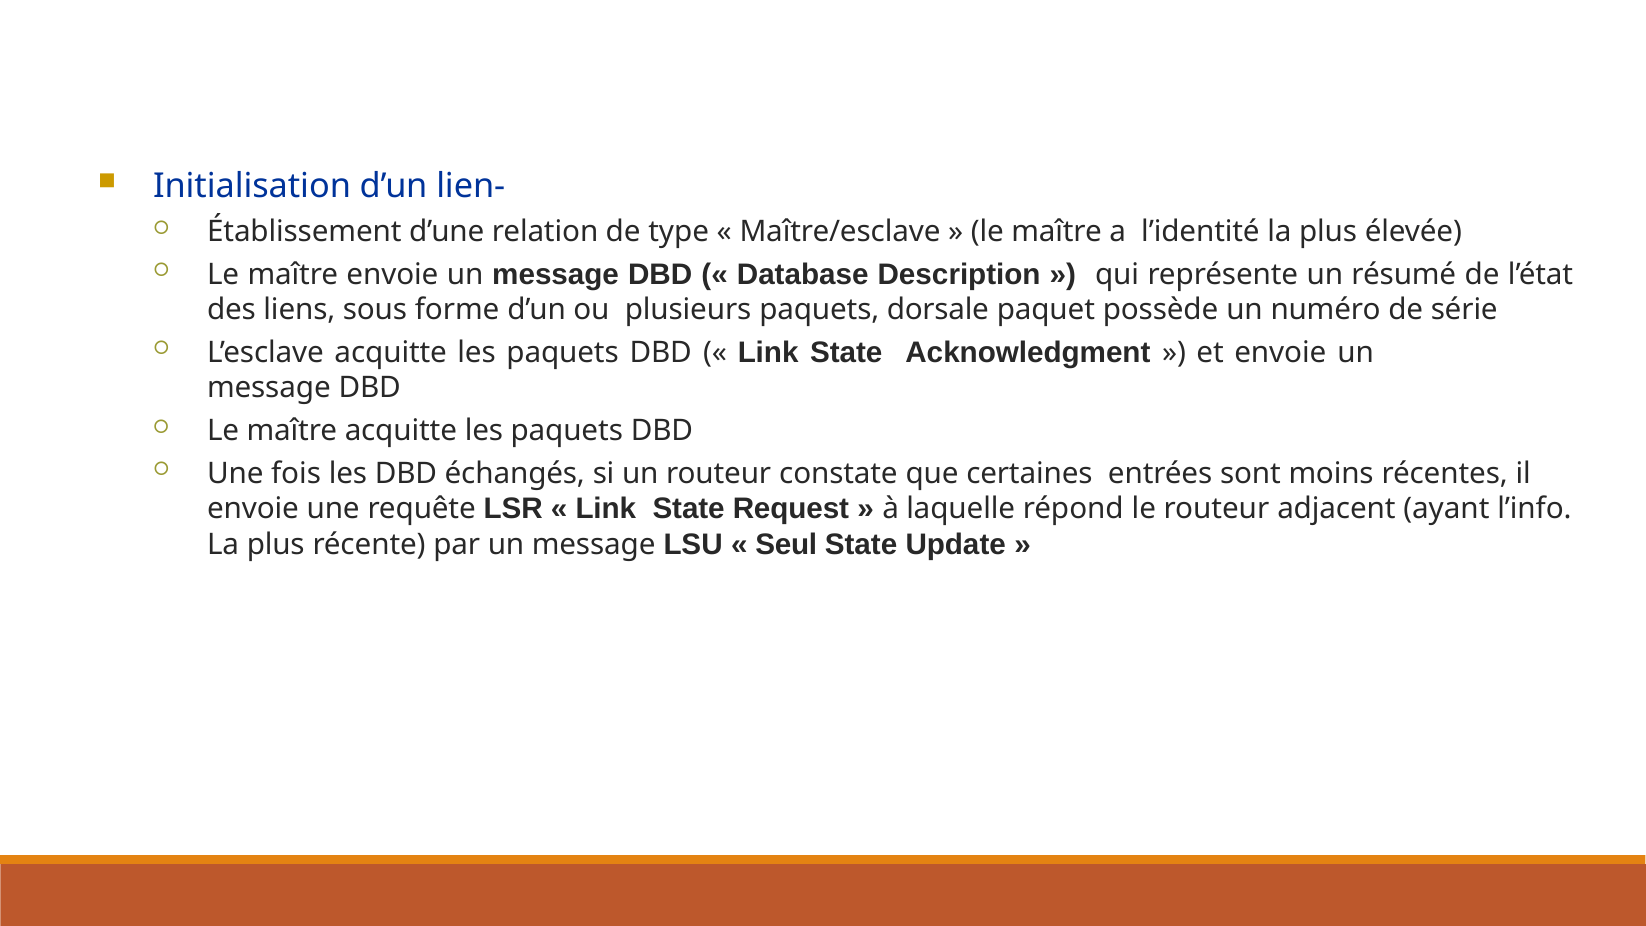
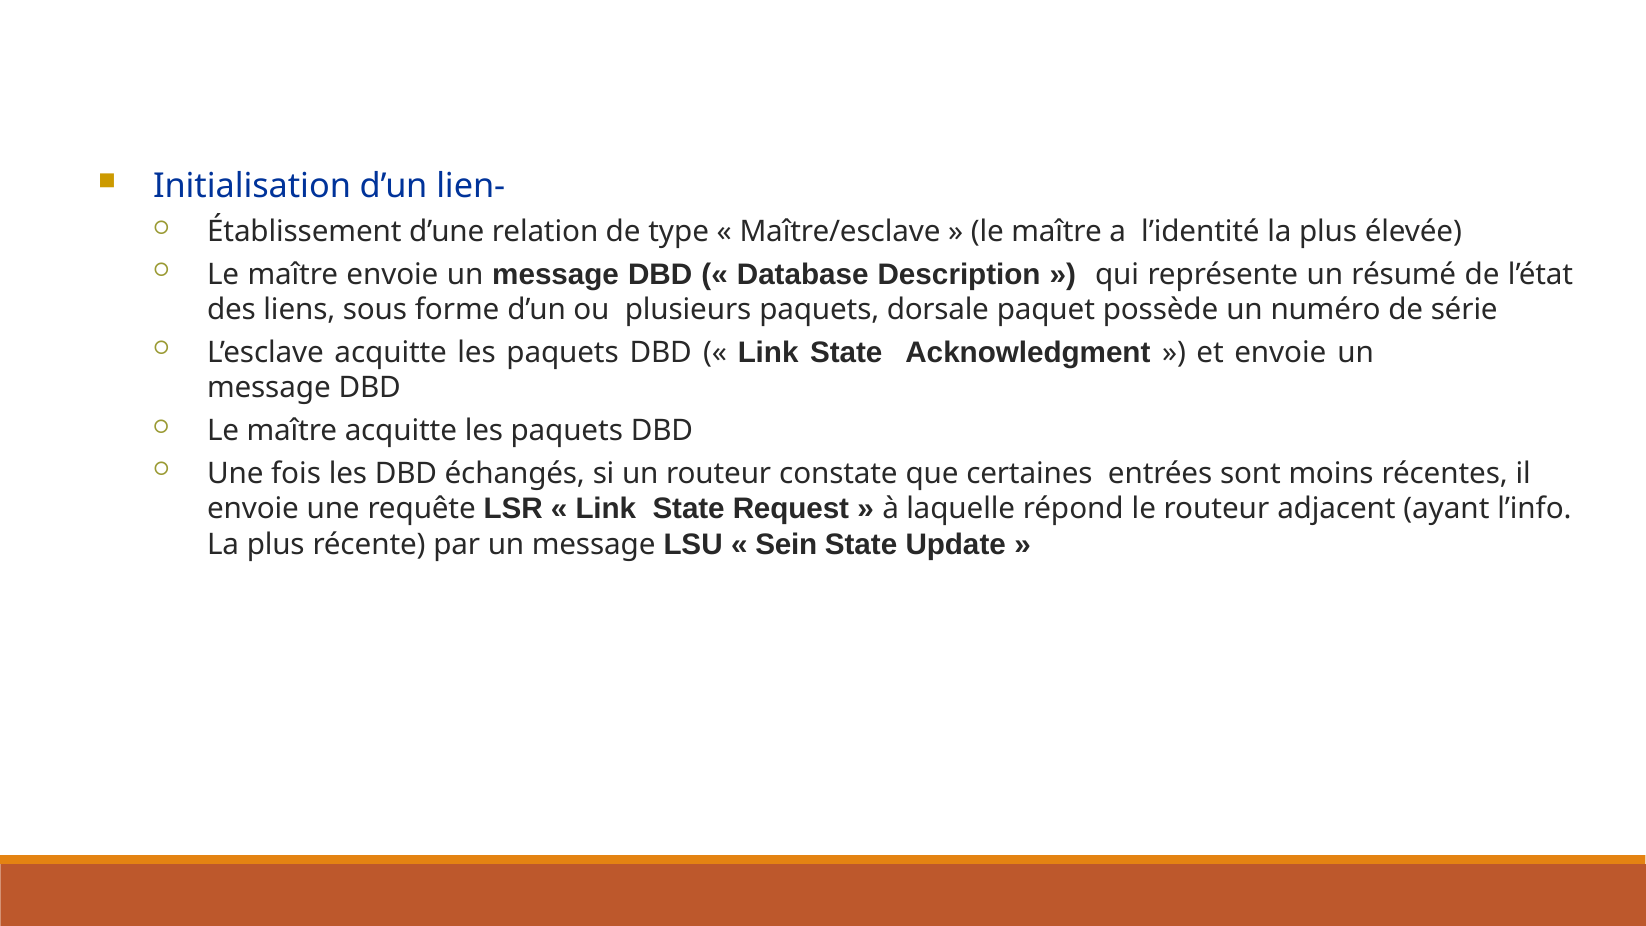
Seul: Seul -> Sein
